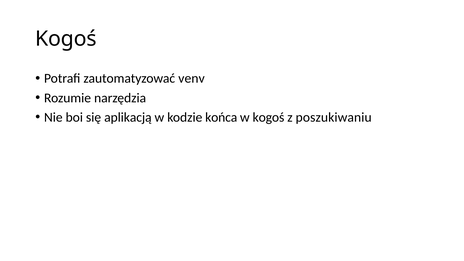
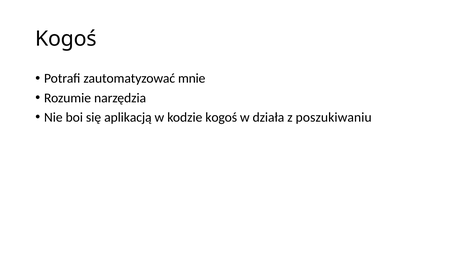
venv: venv -> mnie
kodzie końca: końca -> kogoś
w kogoś: kogoś -> działa
